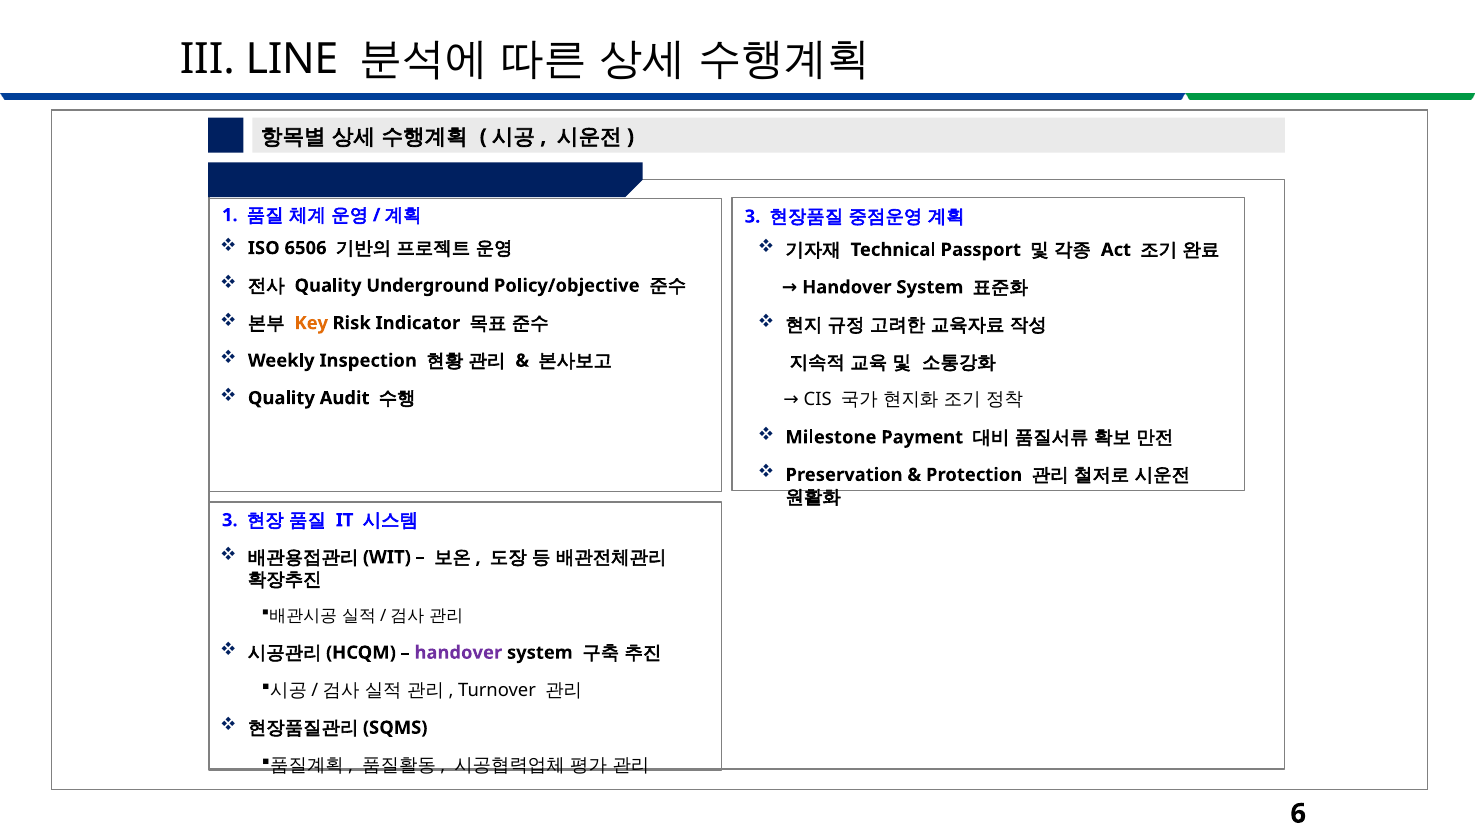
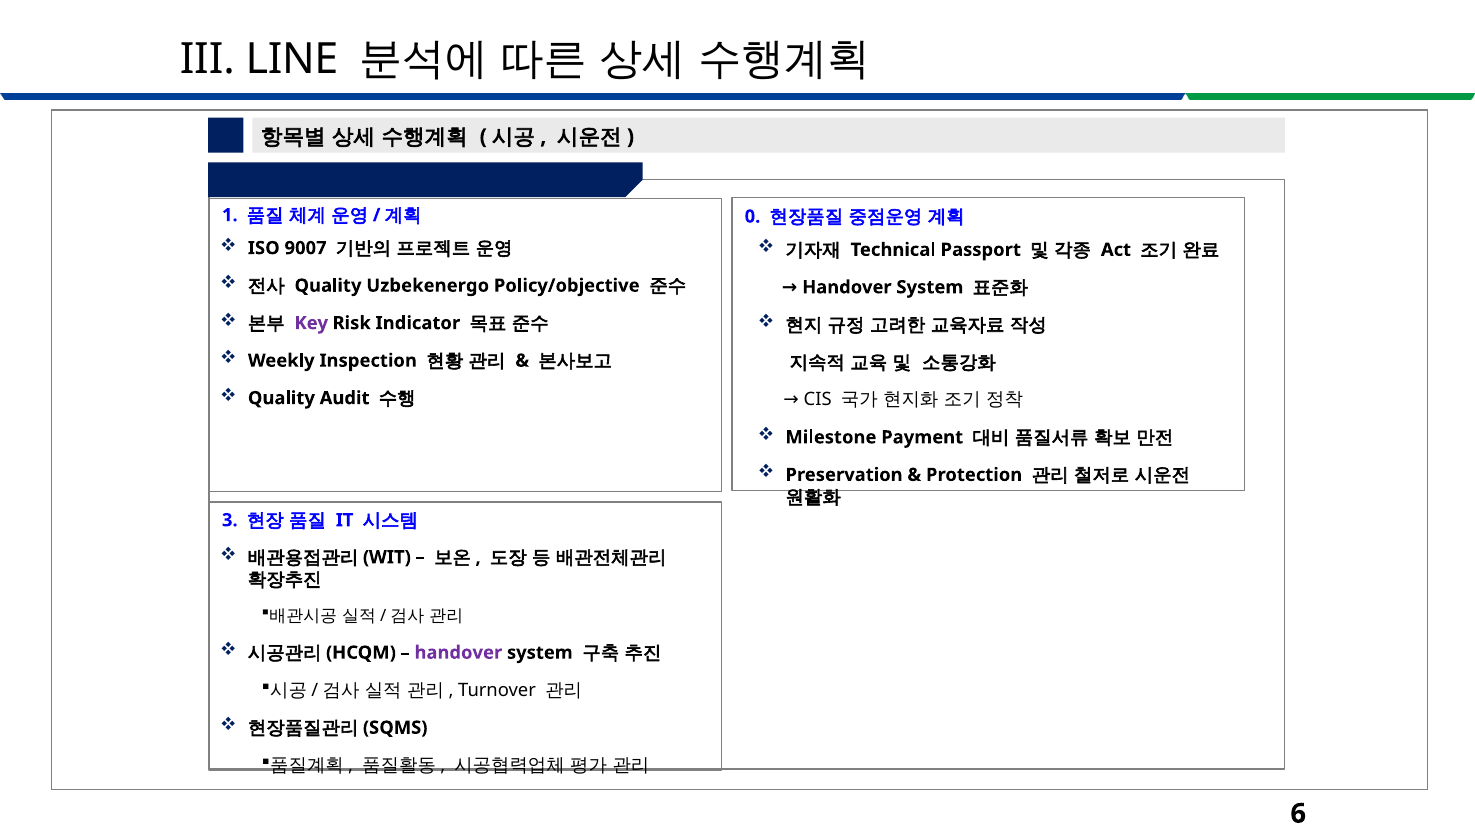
3 at (753, 216): 3 -> 0
6506: 6506 -> 9007
Underground: Underground -> Uzbekenergo
Key colour: orange -> purple
